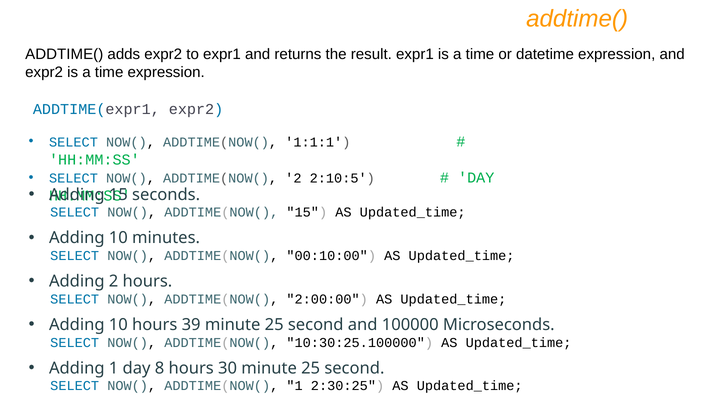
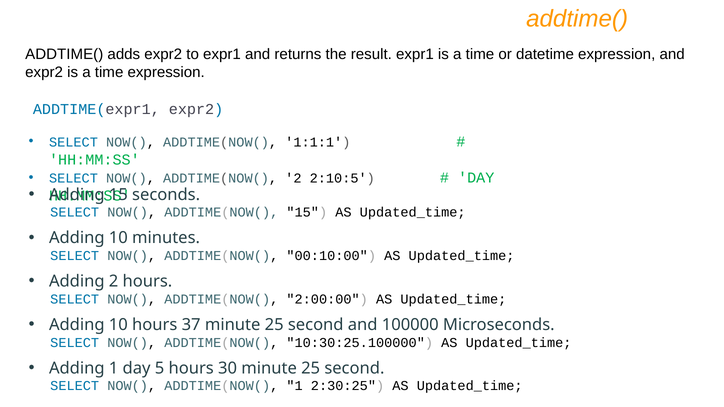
39: 39 -> 37
8: 8 -> 5
